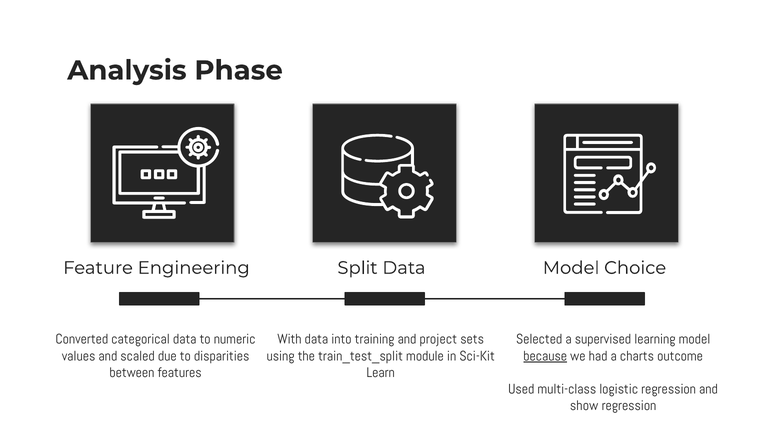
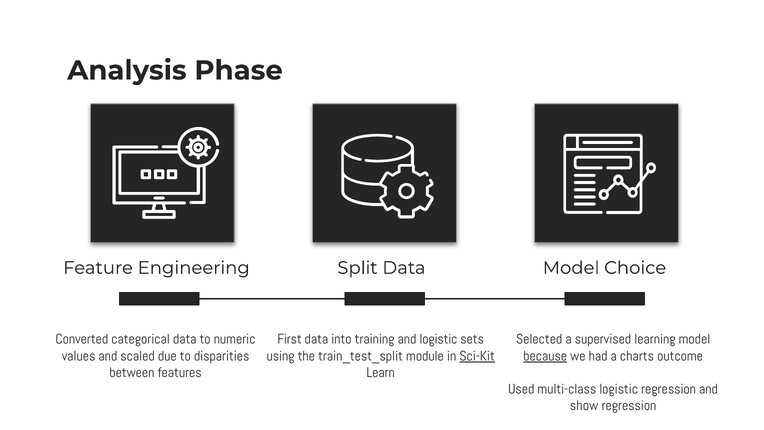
With: With -> First
and project: project -> logistic
Sci-Kit underline: none -> present
